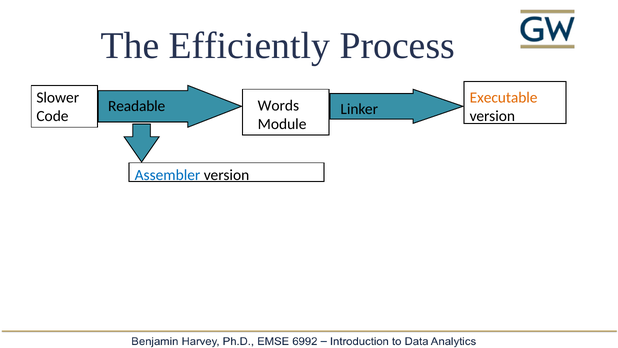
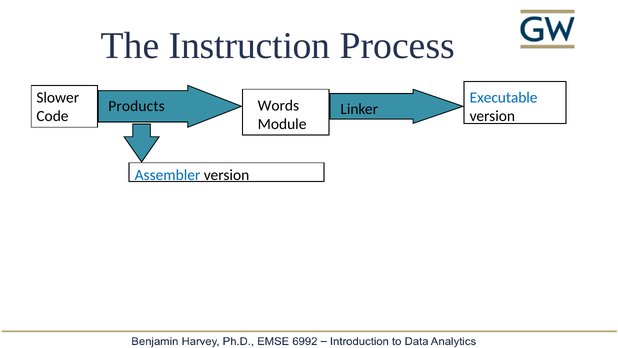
Efficiently: Efficiently -> Instruction
Executable colour: orange -> blue
Readable: Readable -> Products
